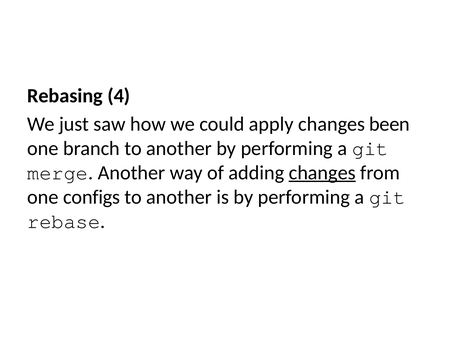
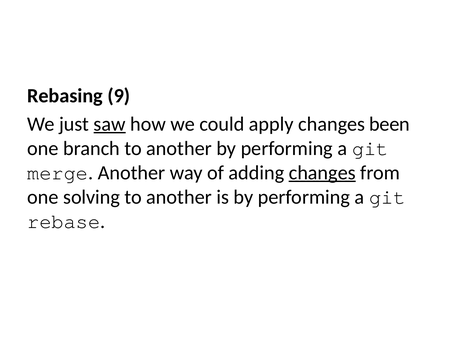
4: 4 -> 9
saw underline: none -> present
configs: configs -> solving
